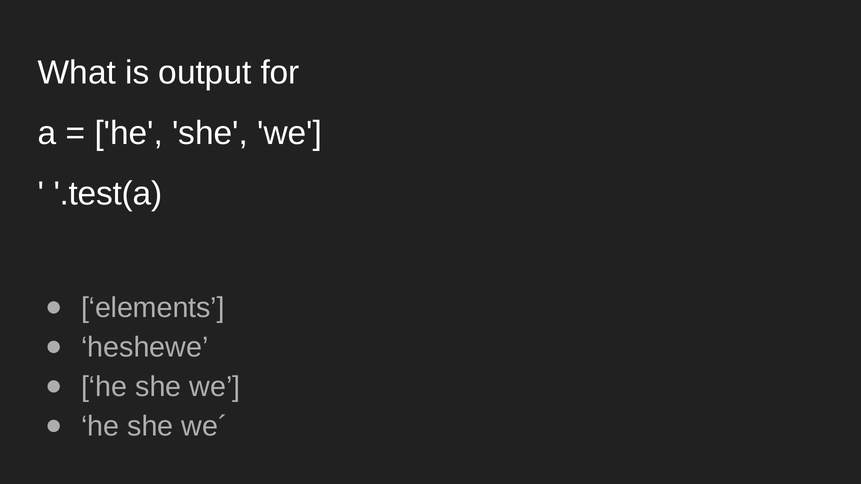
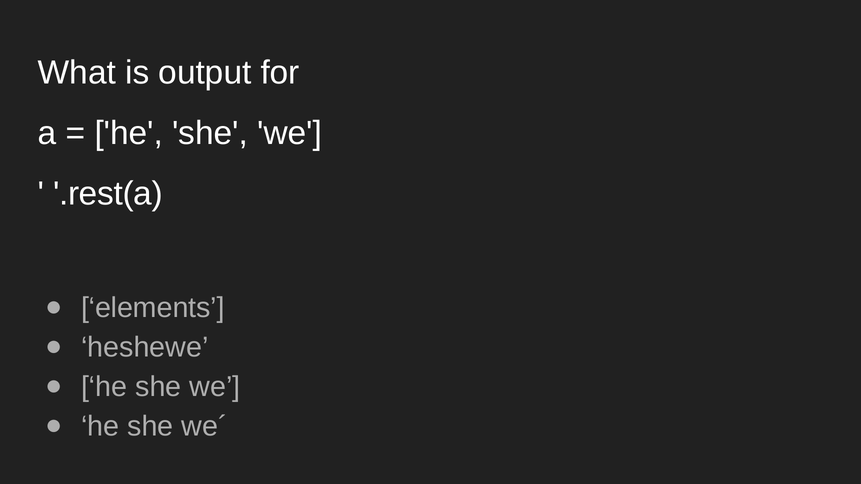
.test(a: .test(a -> .rest(a
